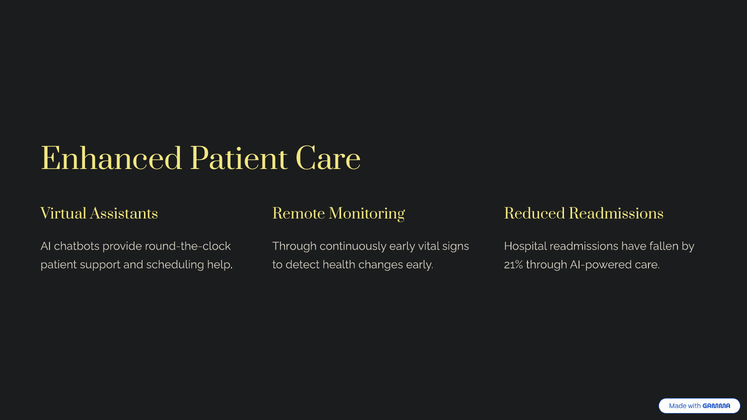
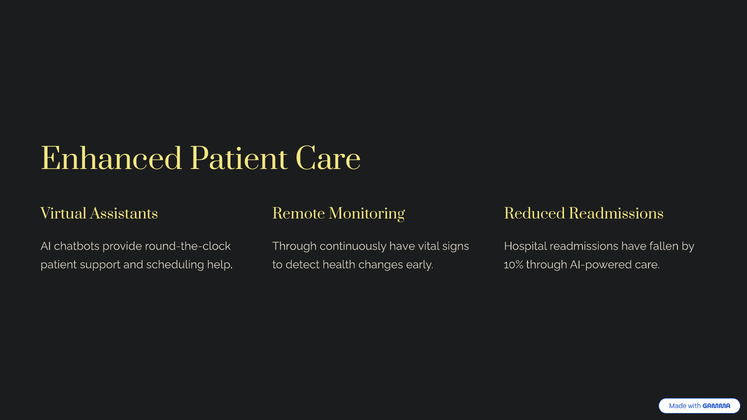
continuously early: early -> have
21%: 21% -> 10%
